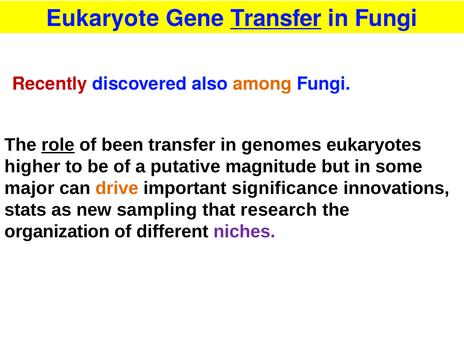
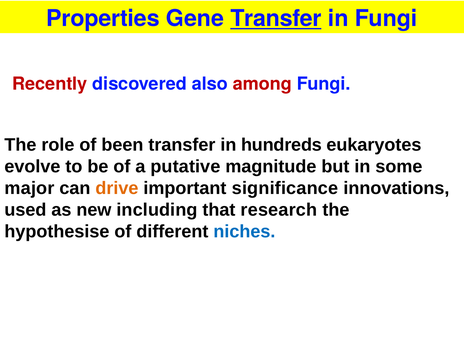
Eukaryote: Eukaryote -> Properties
among colour: orange -> red
role underline: present -> none
genomes: genomes -> hundreds
higher: higher -> evolve
stats: stats -> used
sampling: sampling -> including
organization: organization -> hypothesise
niches colour: purple -> blue
